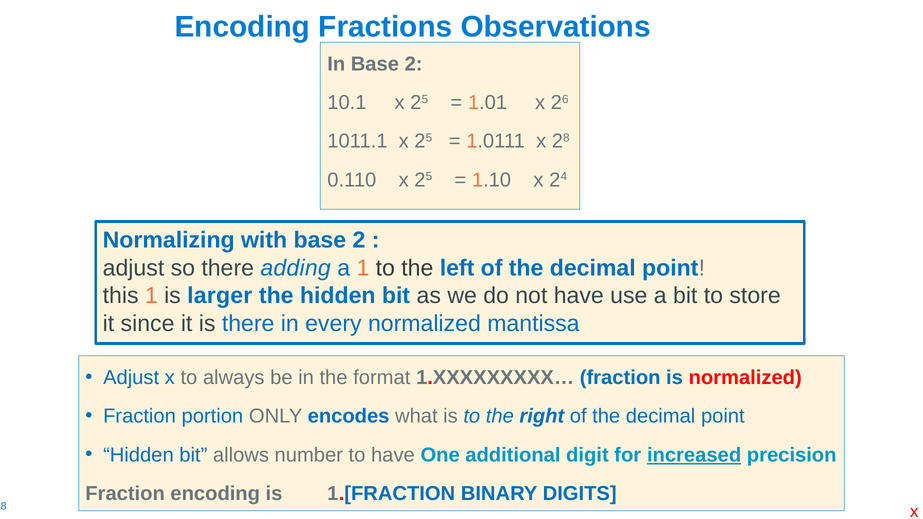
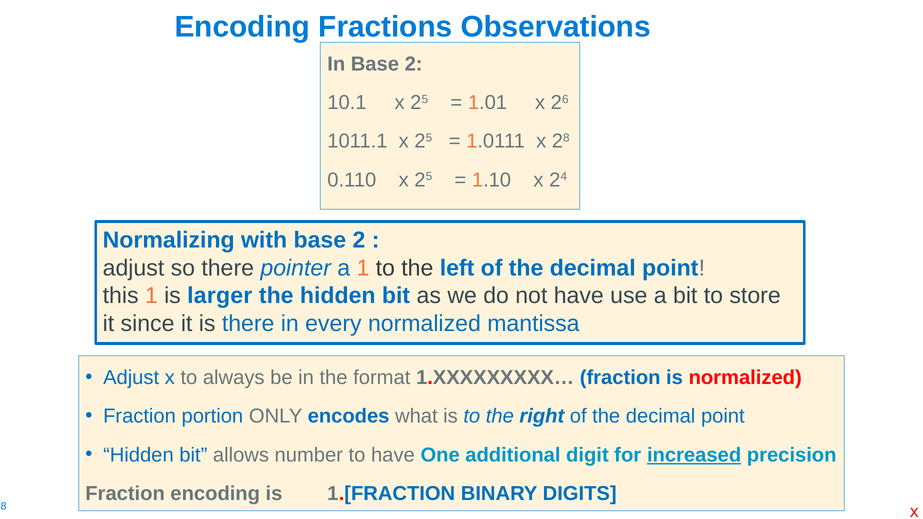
adding: adding -> pointer
